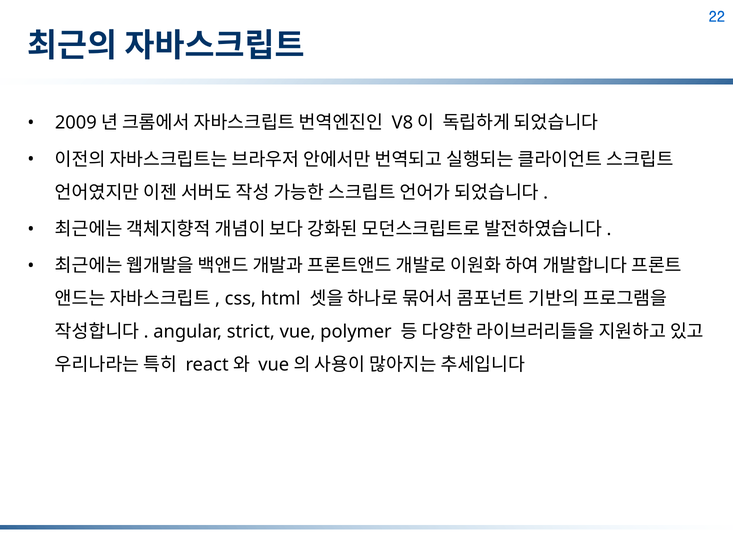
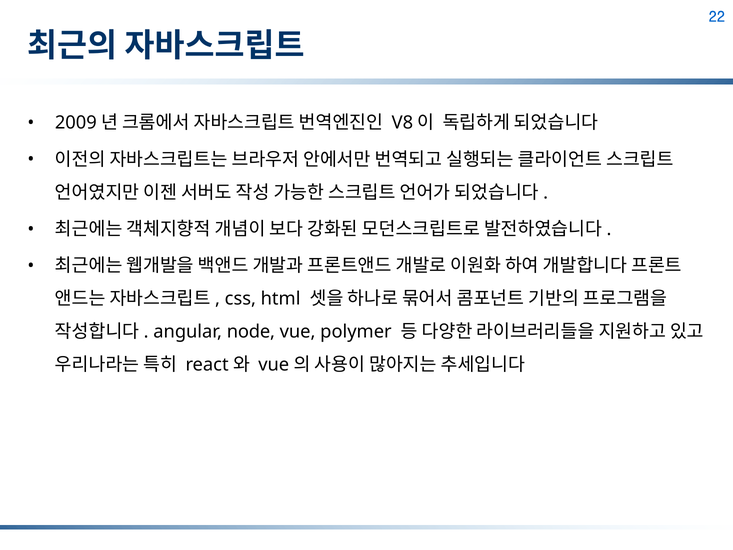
strict: strict -> node
